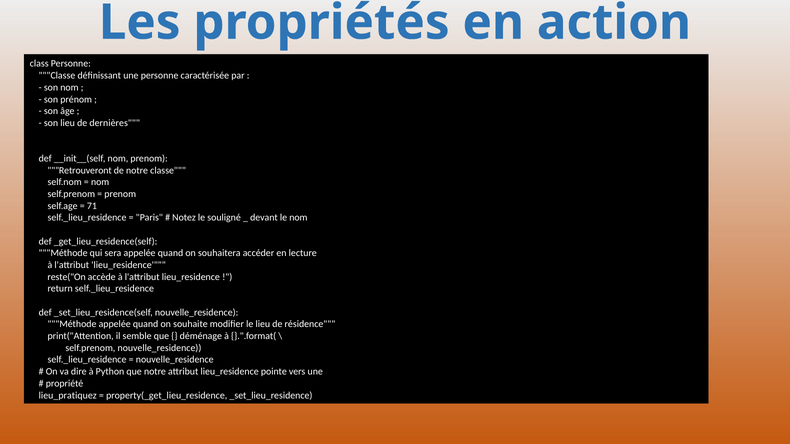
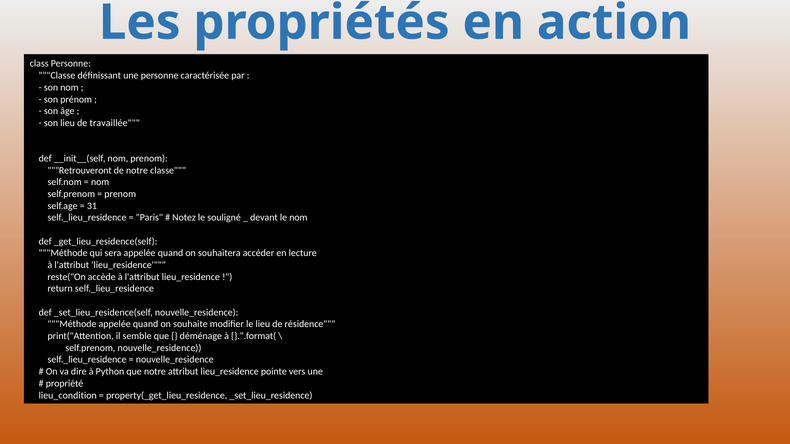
dernières: dernières -> travaillée
71: 71 -> 31
lieu_pratiquez: lieu_pratiquez -> lieu_condition
